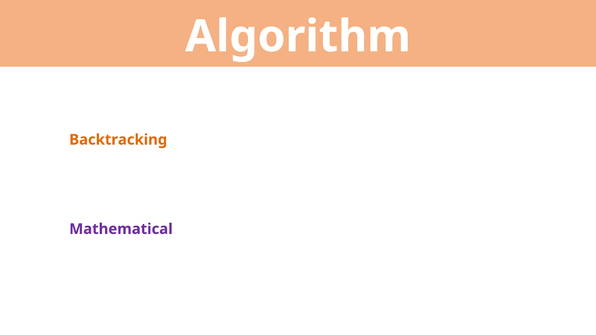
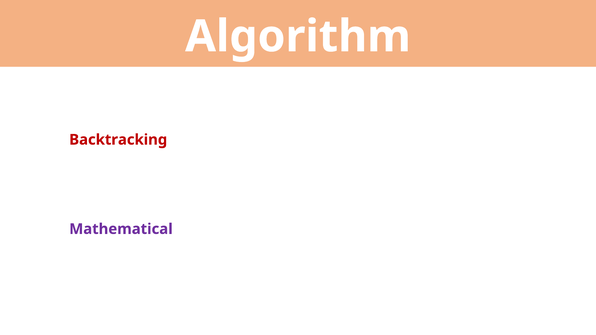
Backtracking colour: orange -> red
